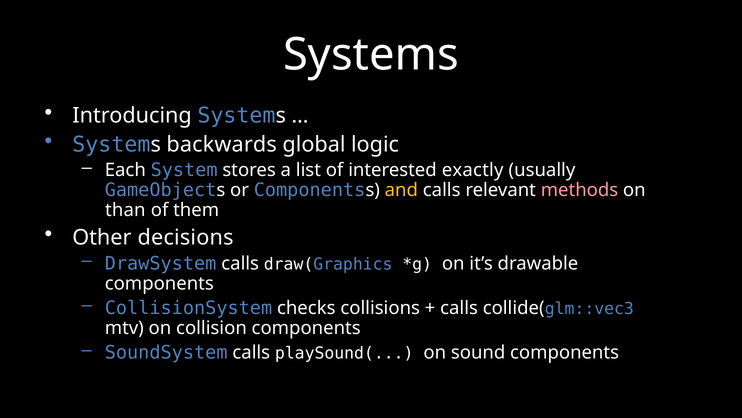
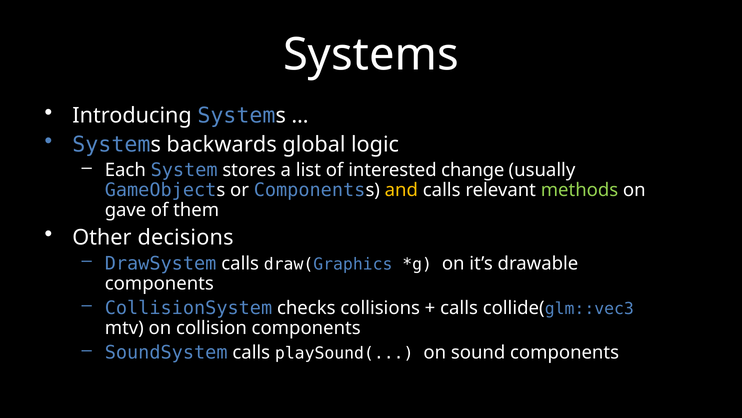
exactly: exactly -> change
methods colour: pink -> light green
than: than -> gave
